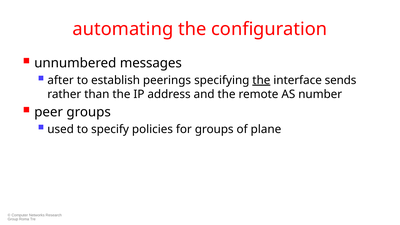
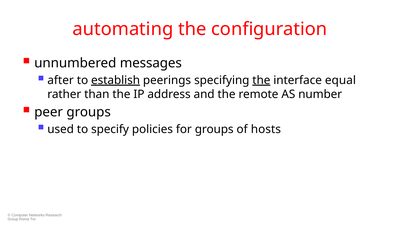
establish underline: none -> present
sends: sends -> equal
plane: plane -> hosts
